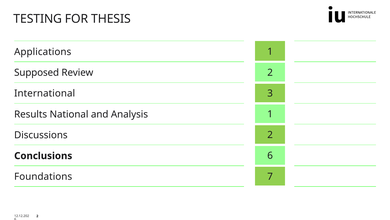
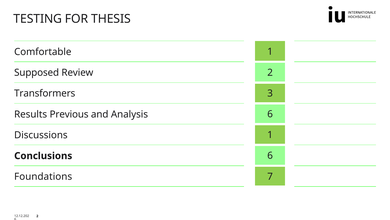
Applications: Applications -> Comfortable
International: International -> Transformers
National: National -> Previous
Analysis 1: 1 -> 6
Discussions 2: 2 -> 1
